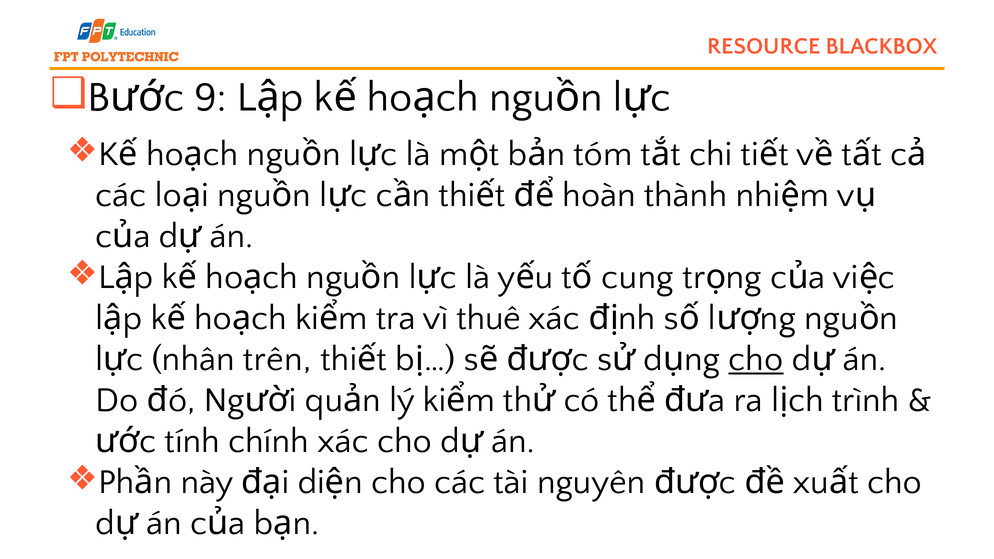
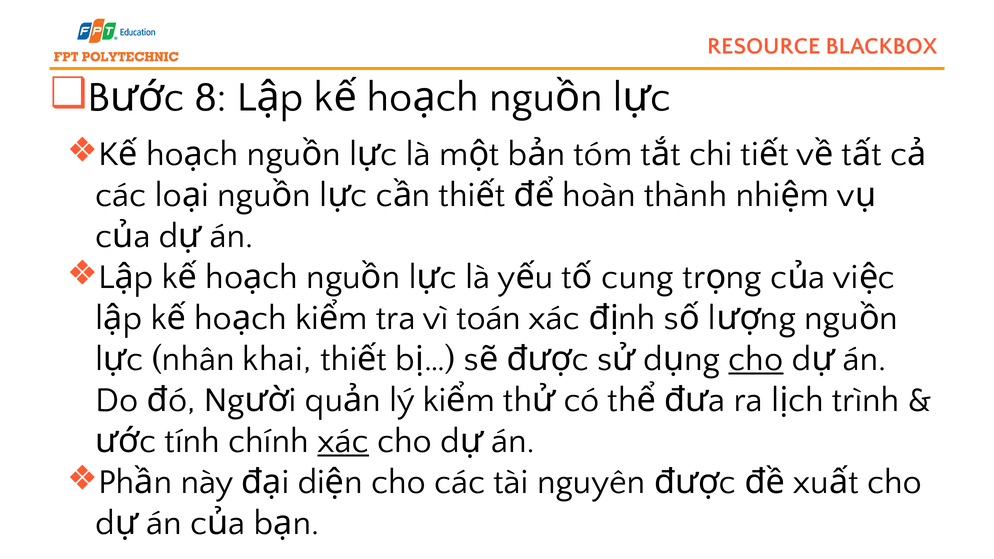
9: 9 -> 8
thuê: thuê -> toán
trên: trên -> khai
xác at (343, 441) underline: none -> present
